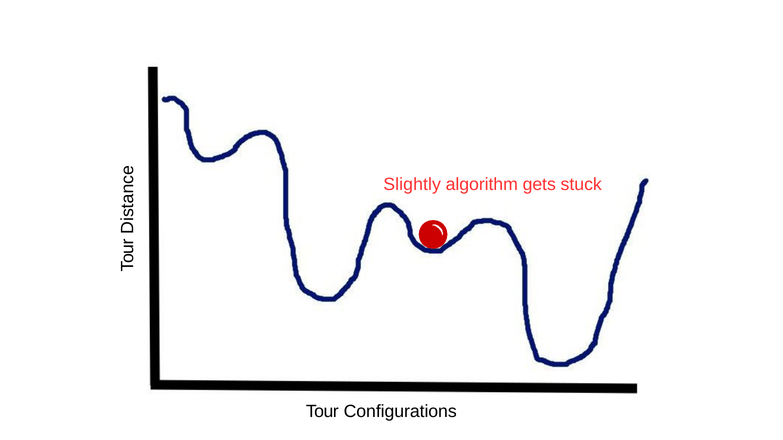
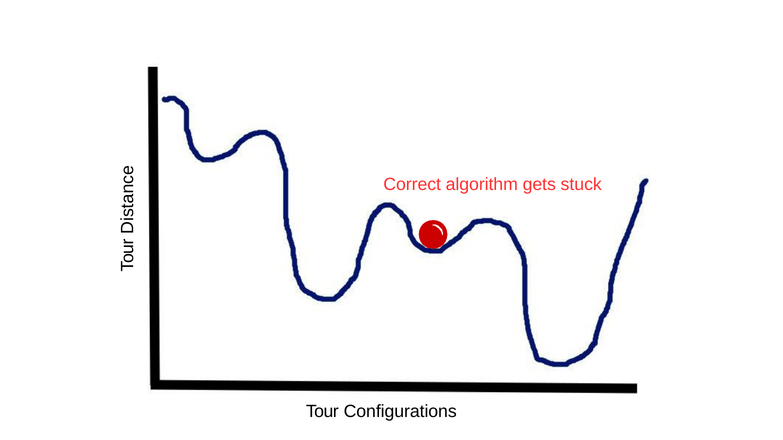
Slightly: Slightly -> Correct
